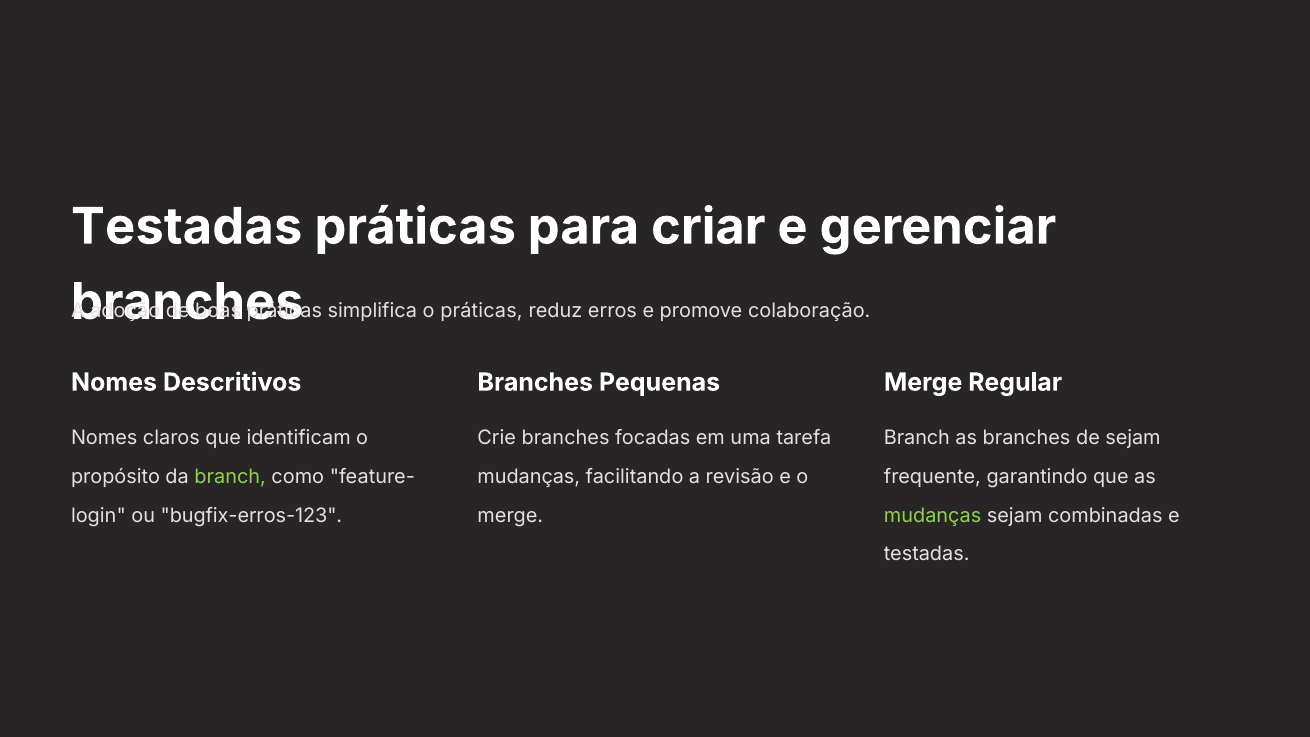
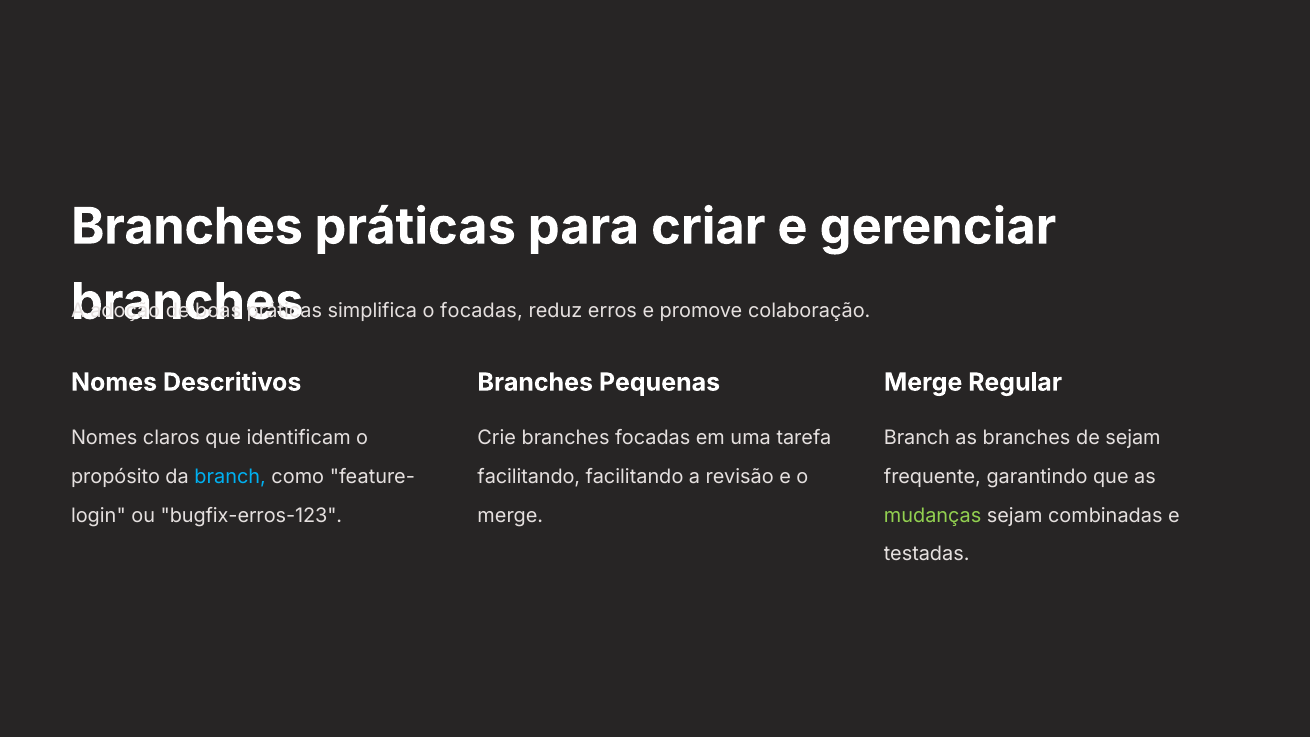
Testadas at (187, 227): Testadas -> Branches
o práticas: práticas -> focadas
branch at (230, 477) colour: light green -> light blue
mudanças at (529, 477): mudanças -> facilitando
